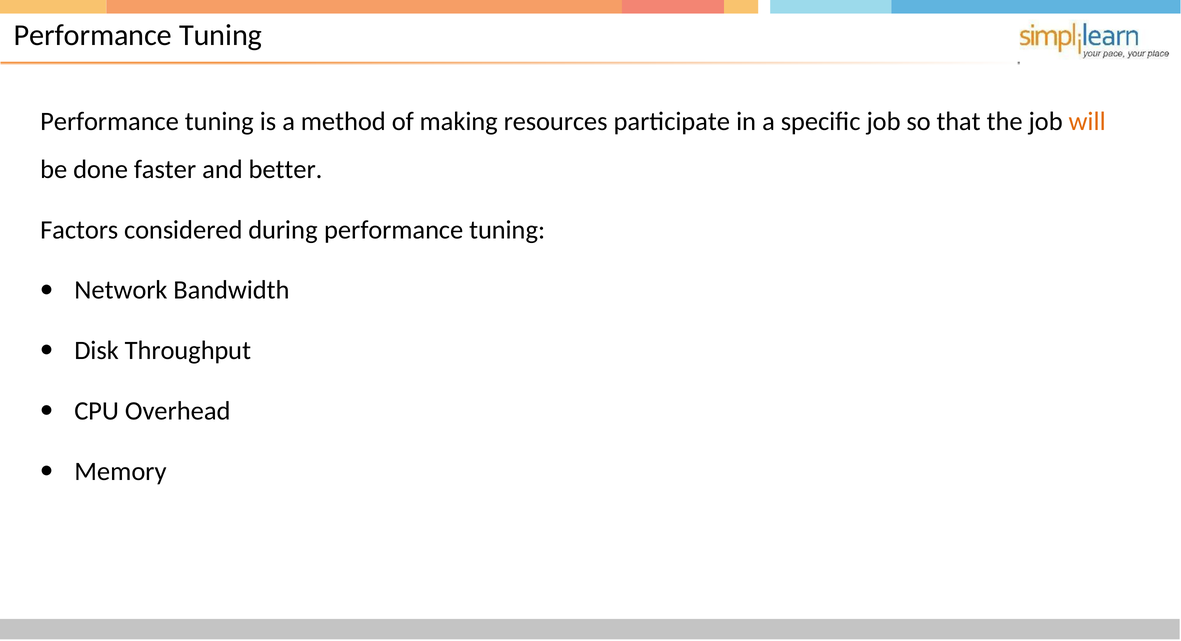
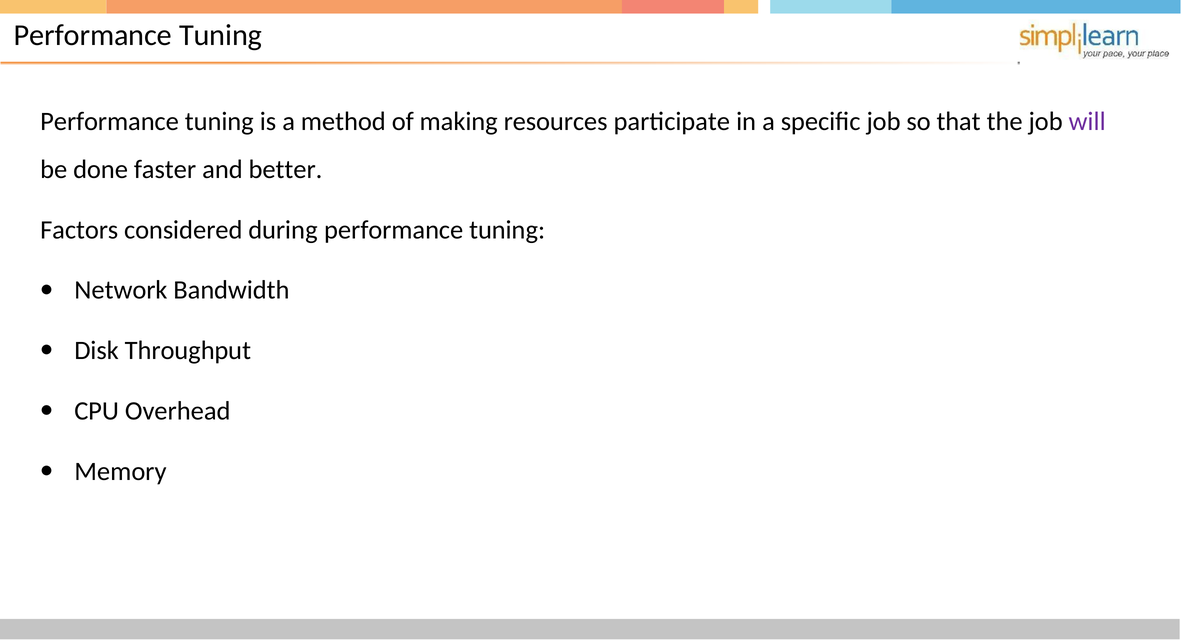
will colour: orange -> purple
